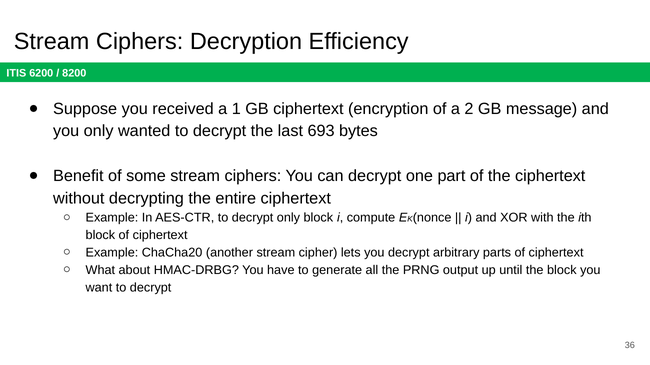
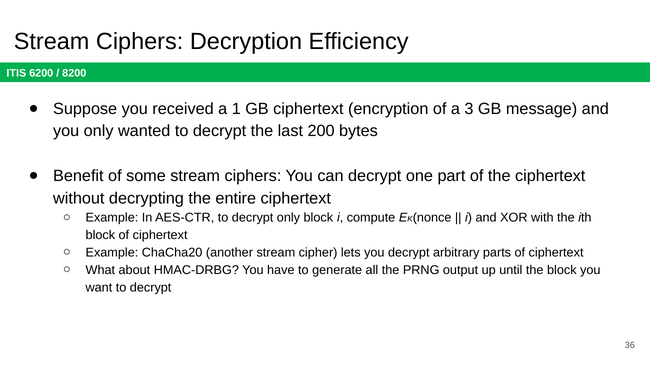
2: 2 -> 3
693: 693 -> 200
